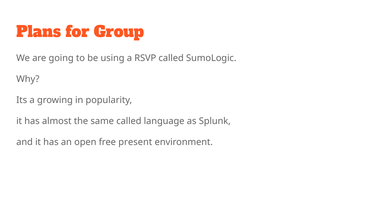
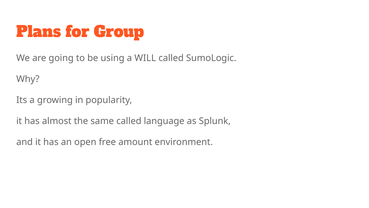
RSVP: RSVP -> WILL
present: present -> amount
